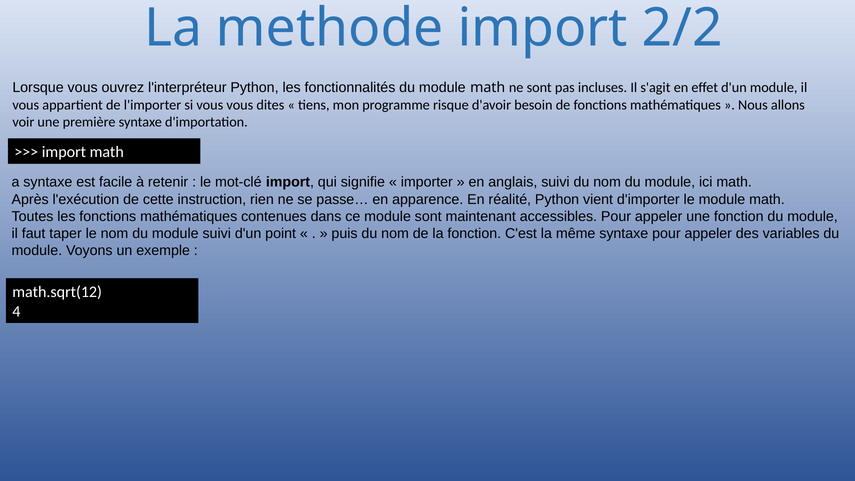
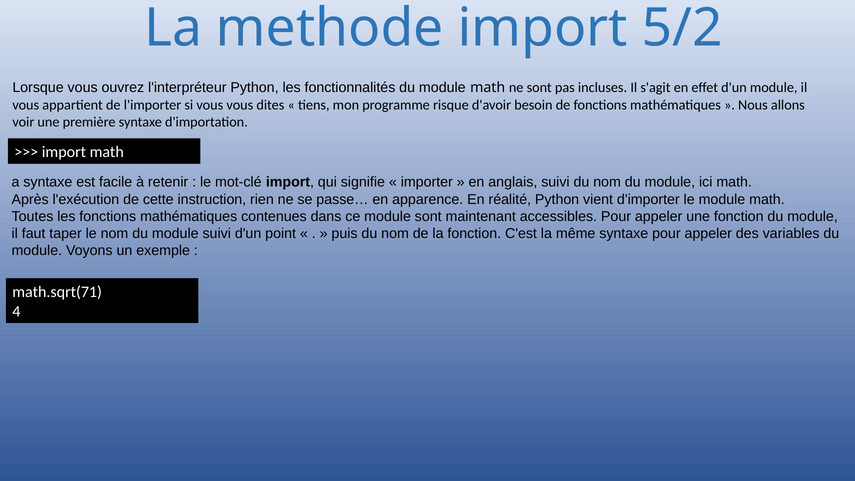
2/2: 2/2 -> 5/2
math.sqrt(12: math.sqrt(12 -> math.sqrt(71
